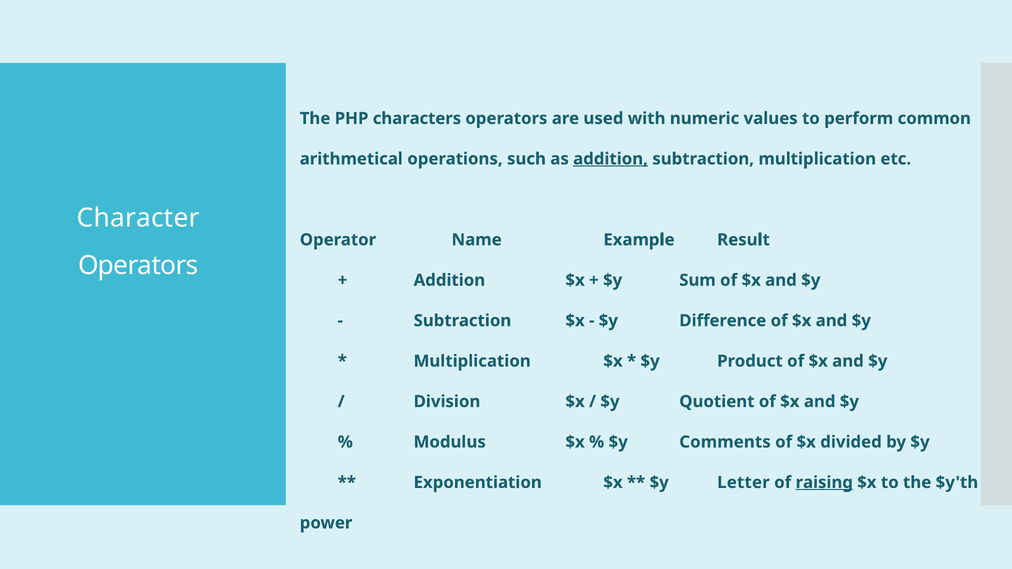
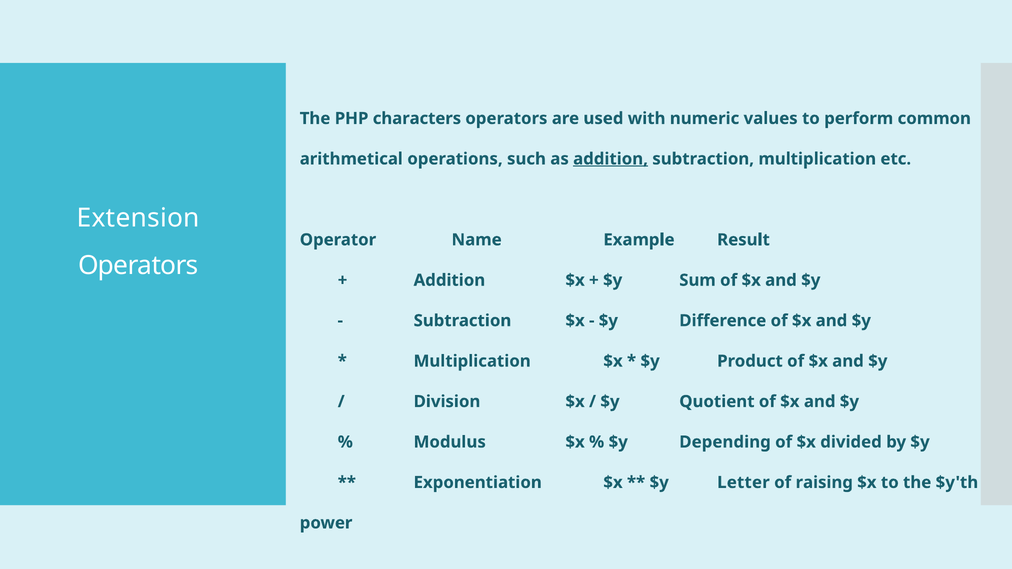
Character: Character -> Extension
Comments: Comments -> Depending
raising underline: present -> none
